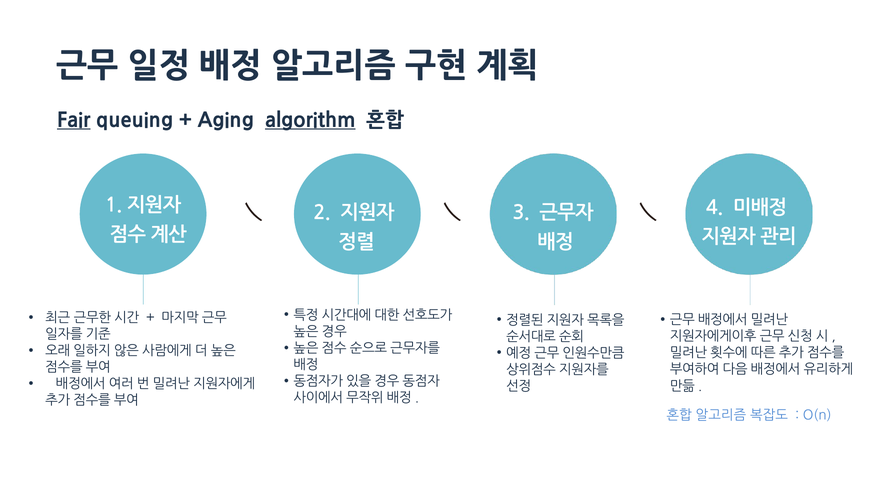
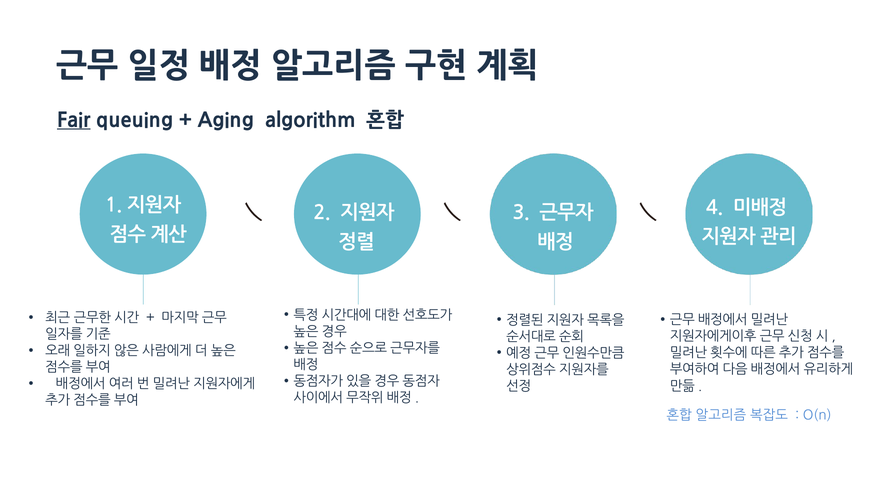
algorithm underline: present -> none
